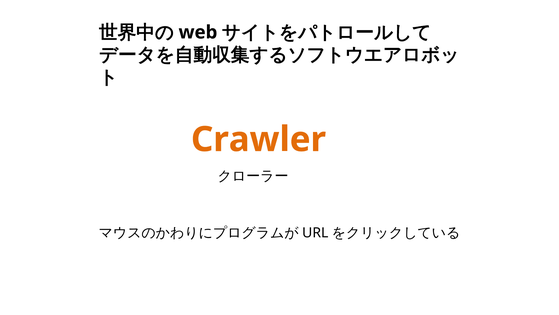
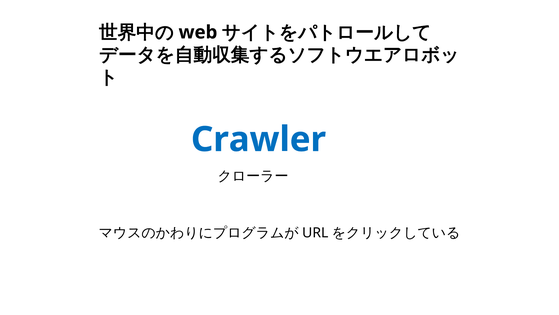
Crawler colour: orange -> blue
